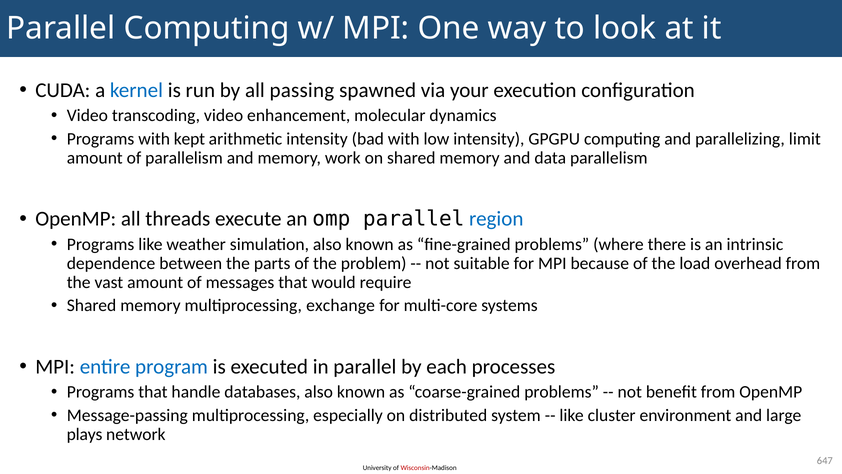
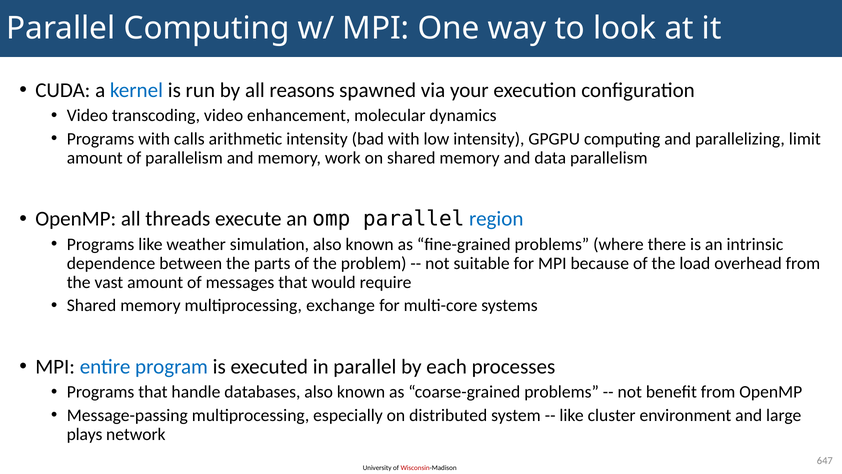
passing: passing -> reasons
kept: kept -> calls
